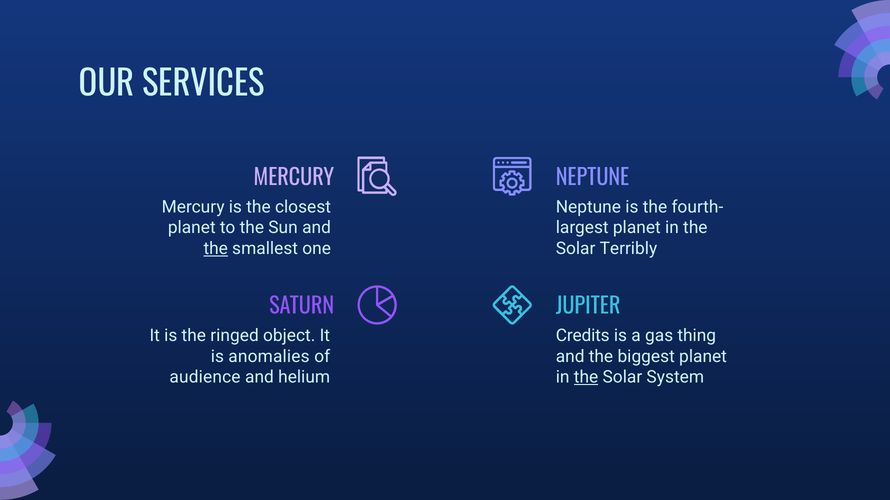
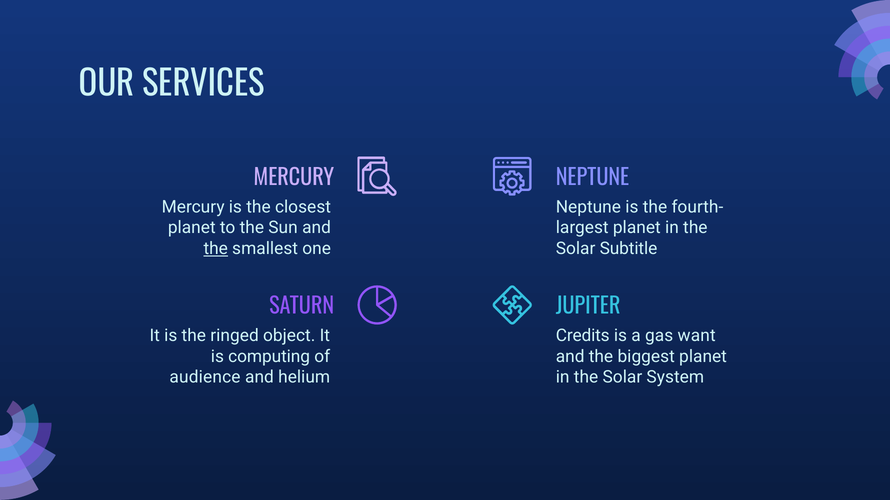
Terribly: Terribly -> Subtitle
thing: thing -> want
anomalies: anomalies -> computing
the at (586, 378) underline: present -> none
